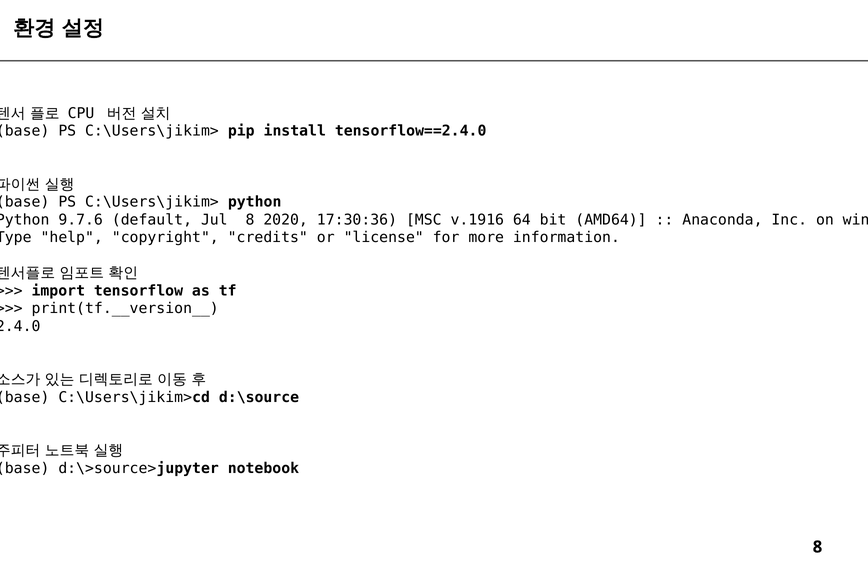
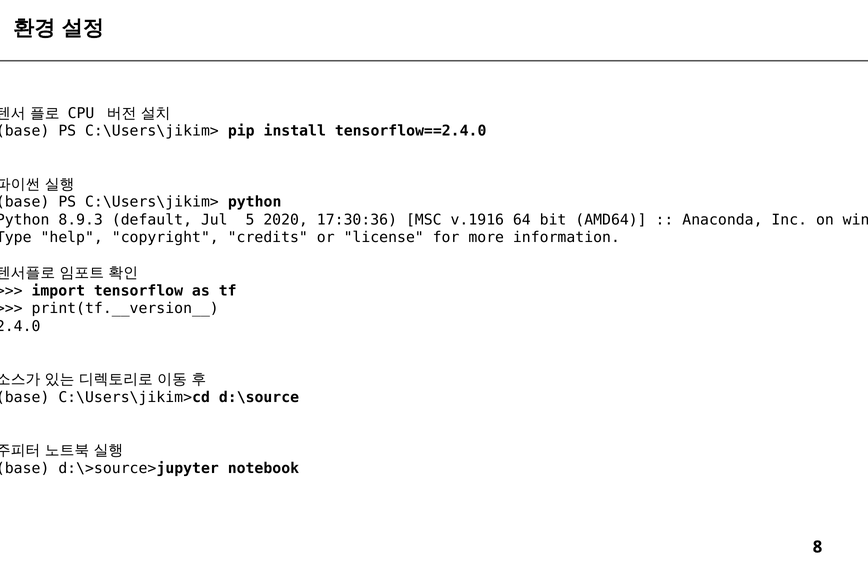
9.7.6: 9.7.6 -> 8.9.3
Jul 8: 8 -> 5
